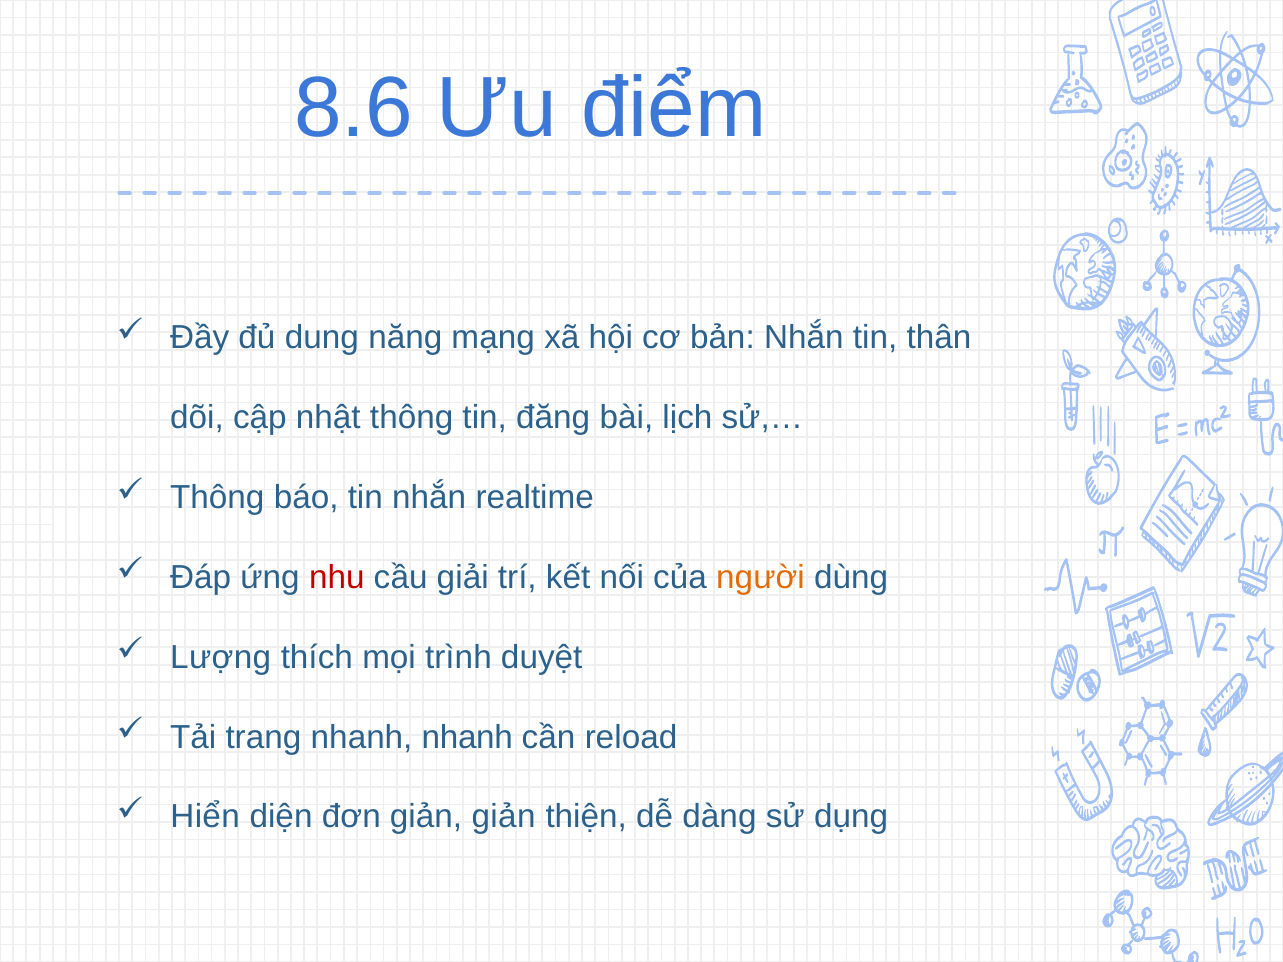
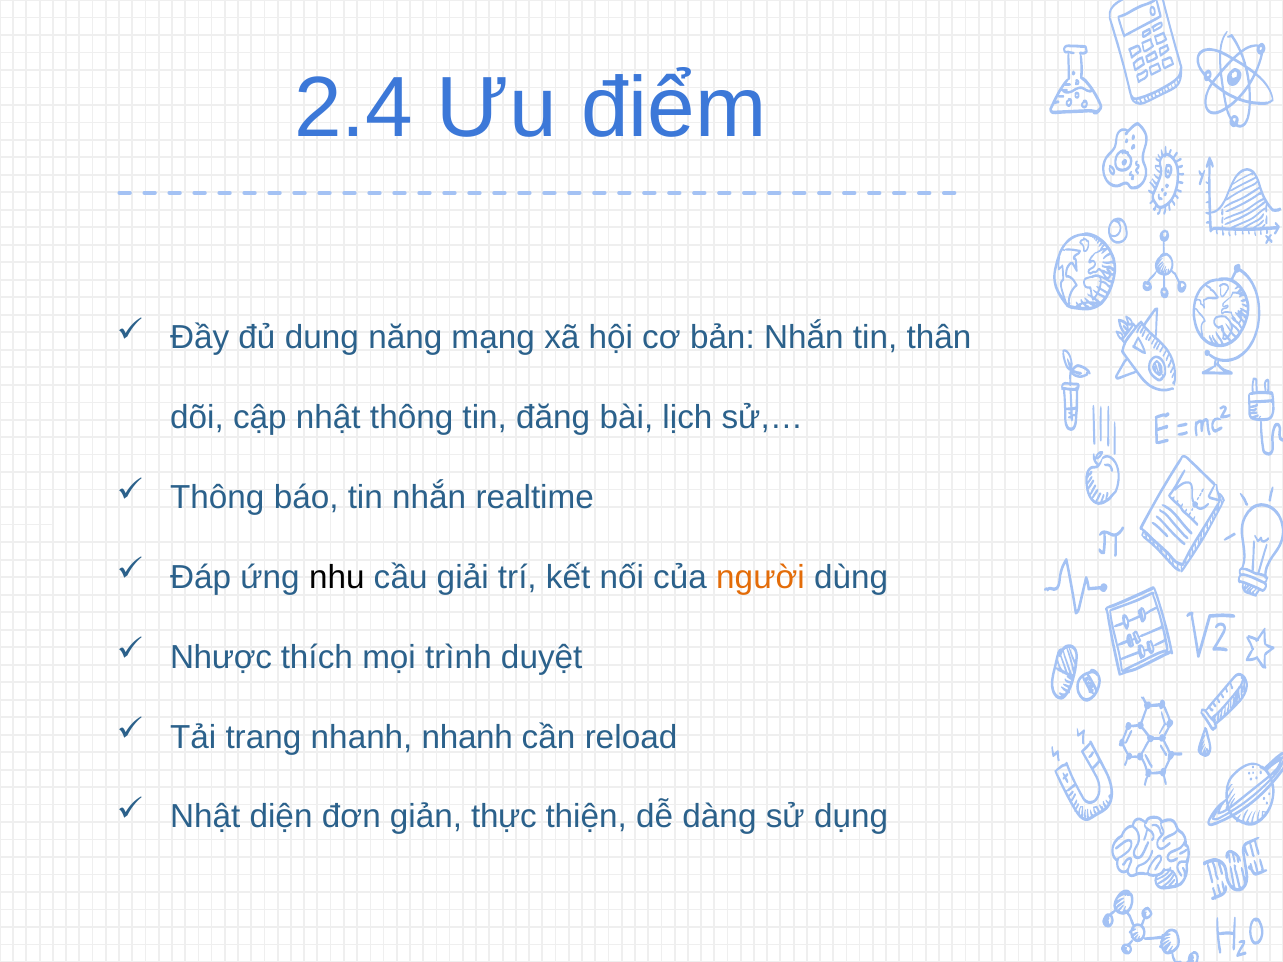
8.6: 8.6 -> 2.4
nhu colour: red -> black
Lượng: Lượng -> Nhược
Hiển at (205, 817): Hiển -> Nhật
giản giản: giản -> thực
